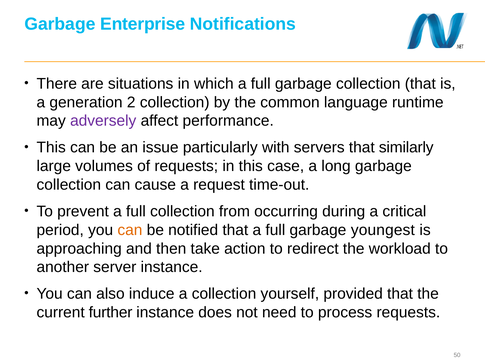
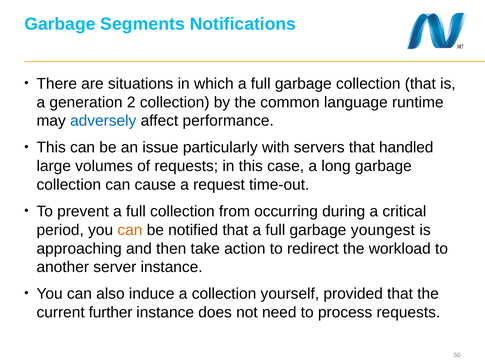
Enterprise: Enterprise -> Segments
adversely colour: purple -> blue
similarly: similarly -> handled
